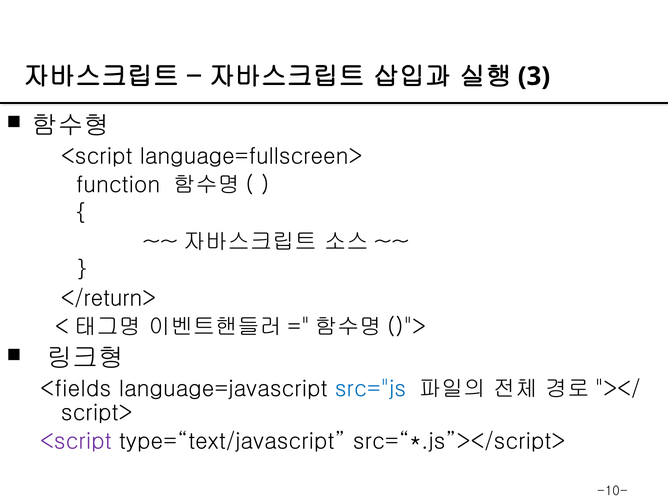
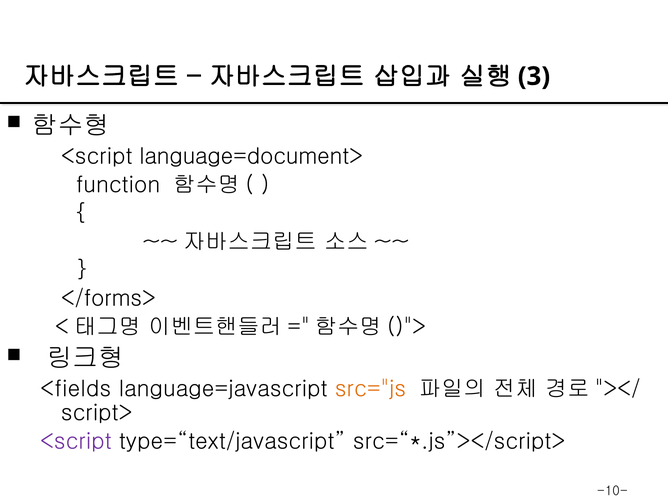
language=fullscreen>: language=fullscreen> -> language=document>
</return>: </return> -> </forms>
src="js colour: blue -> orange
